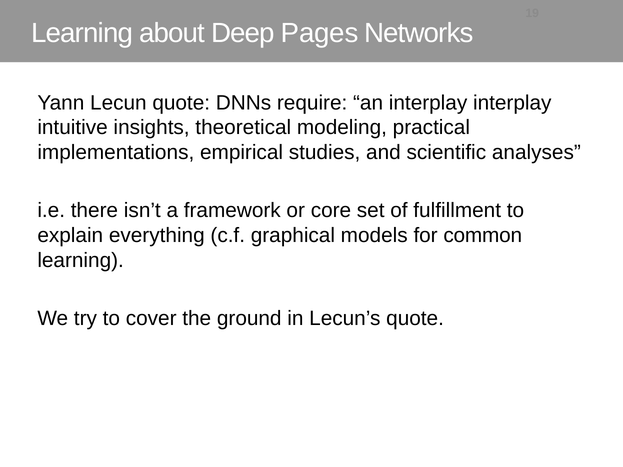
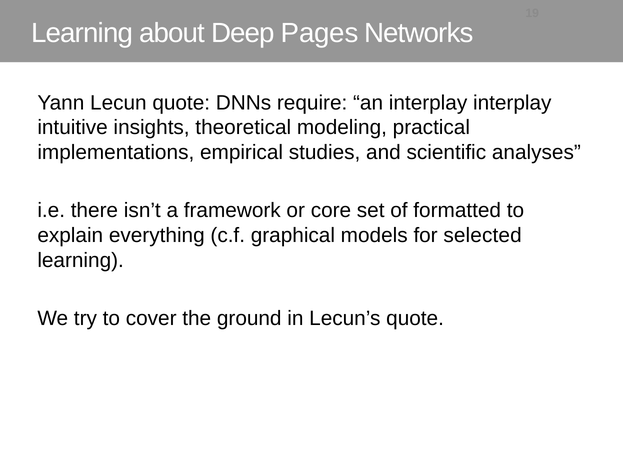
fulfillment: fulfillment -> formatted
common: common -> selected
